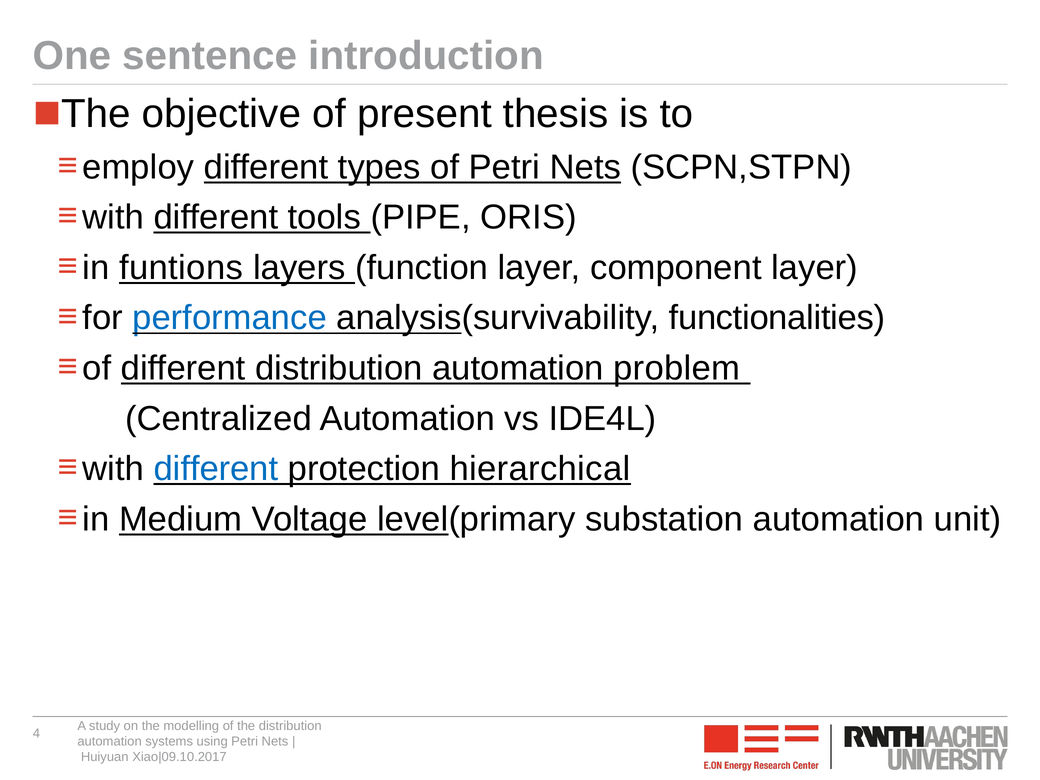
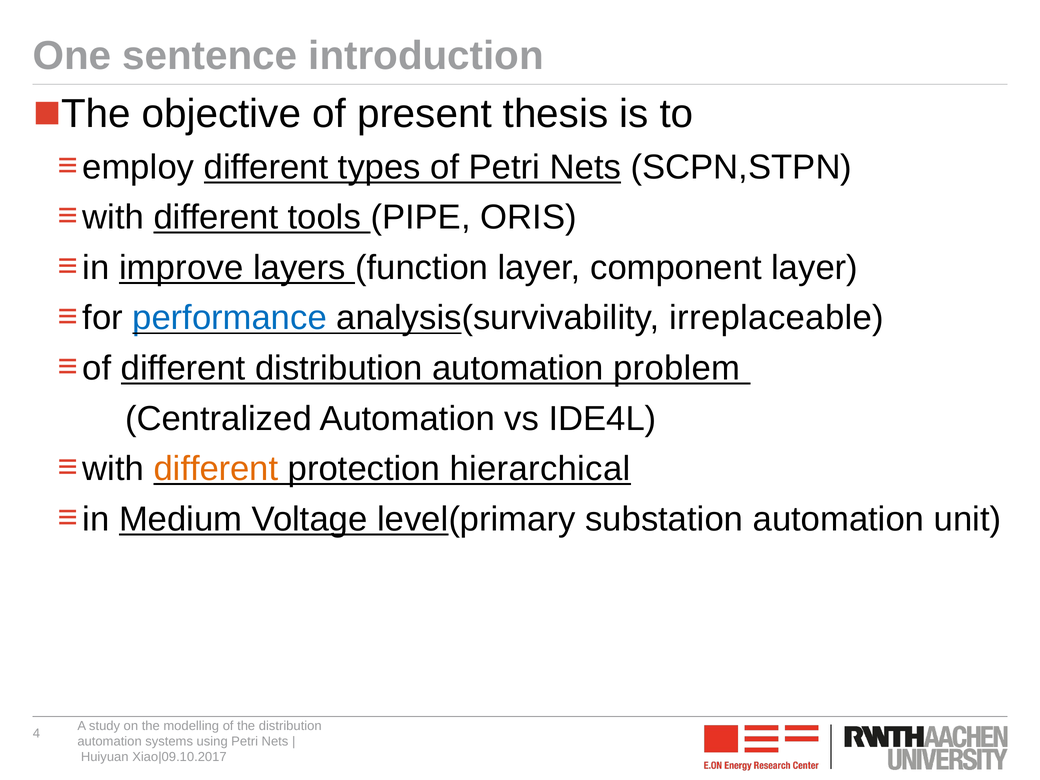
funtions: funtions -> improve
functionalities: functionalities -> irreplaceable
different at (216, 469) colour: blue -> orange
